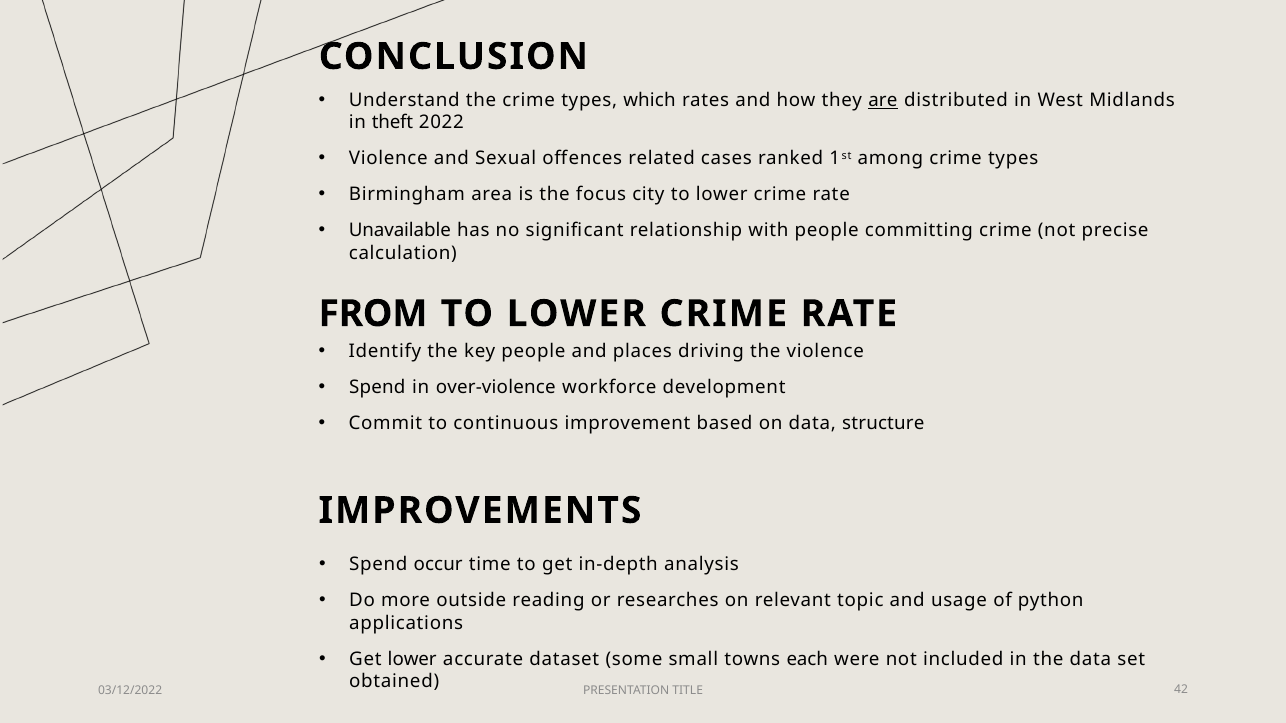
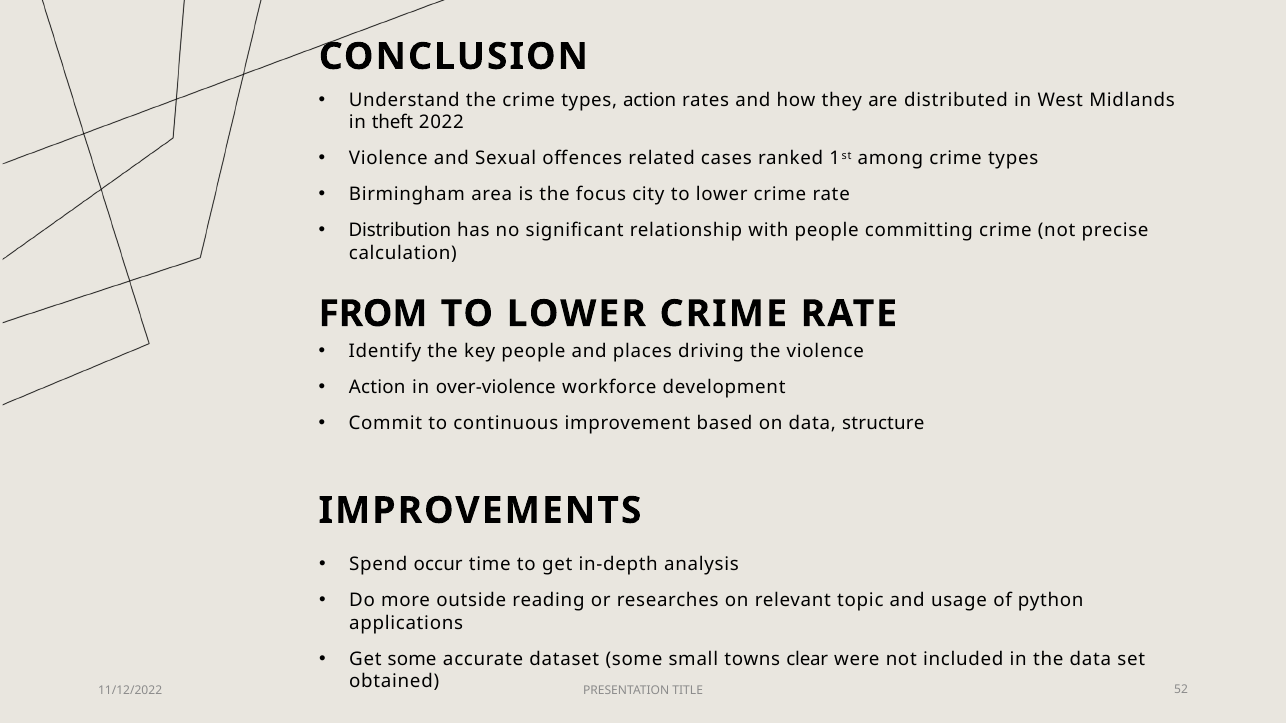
types which: which -> action
are underline: present -> none
Unavailable: Unavailable -> Distribution
Spend at (377, 388): Spend -> Action
Get lower: lower -> some
each: each -> clear
03/12/2022: 03/12/2022 -> 11/12/2022
42: 42 -> 52
